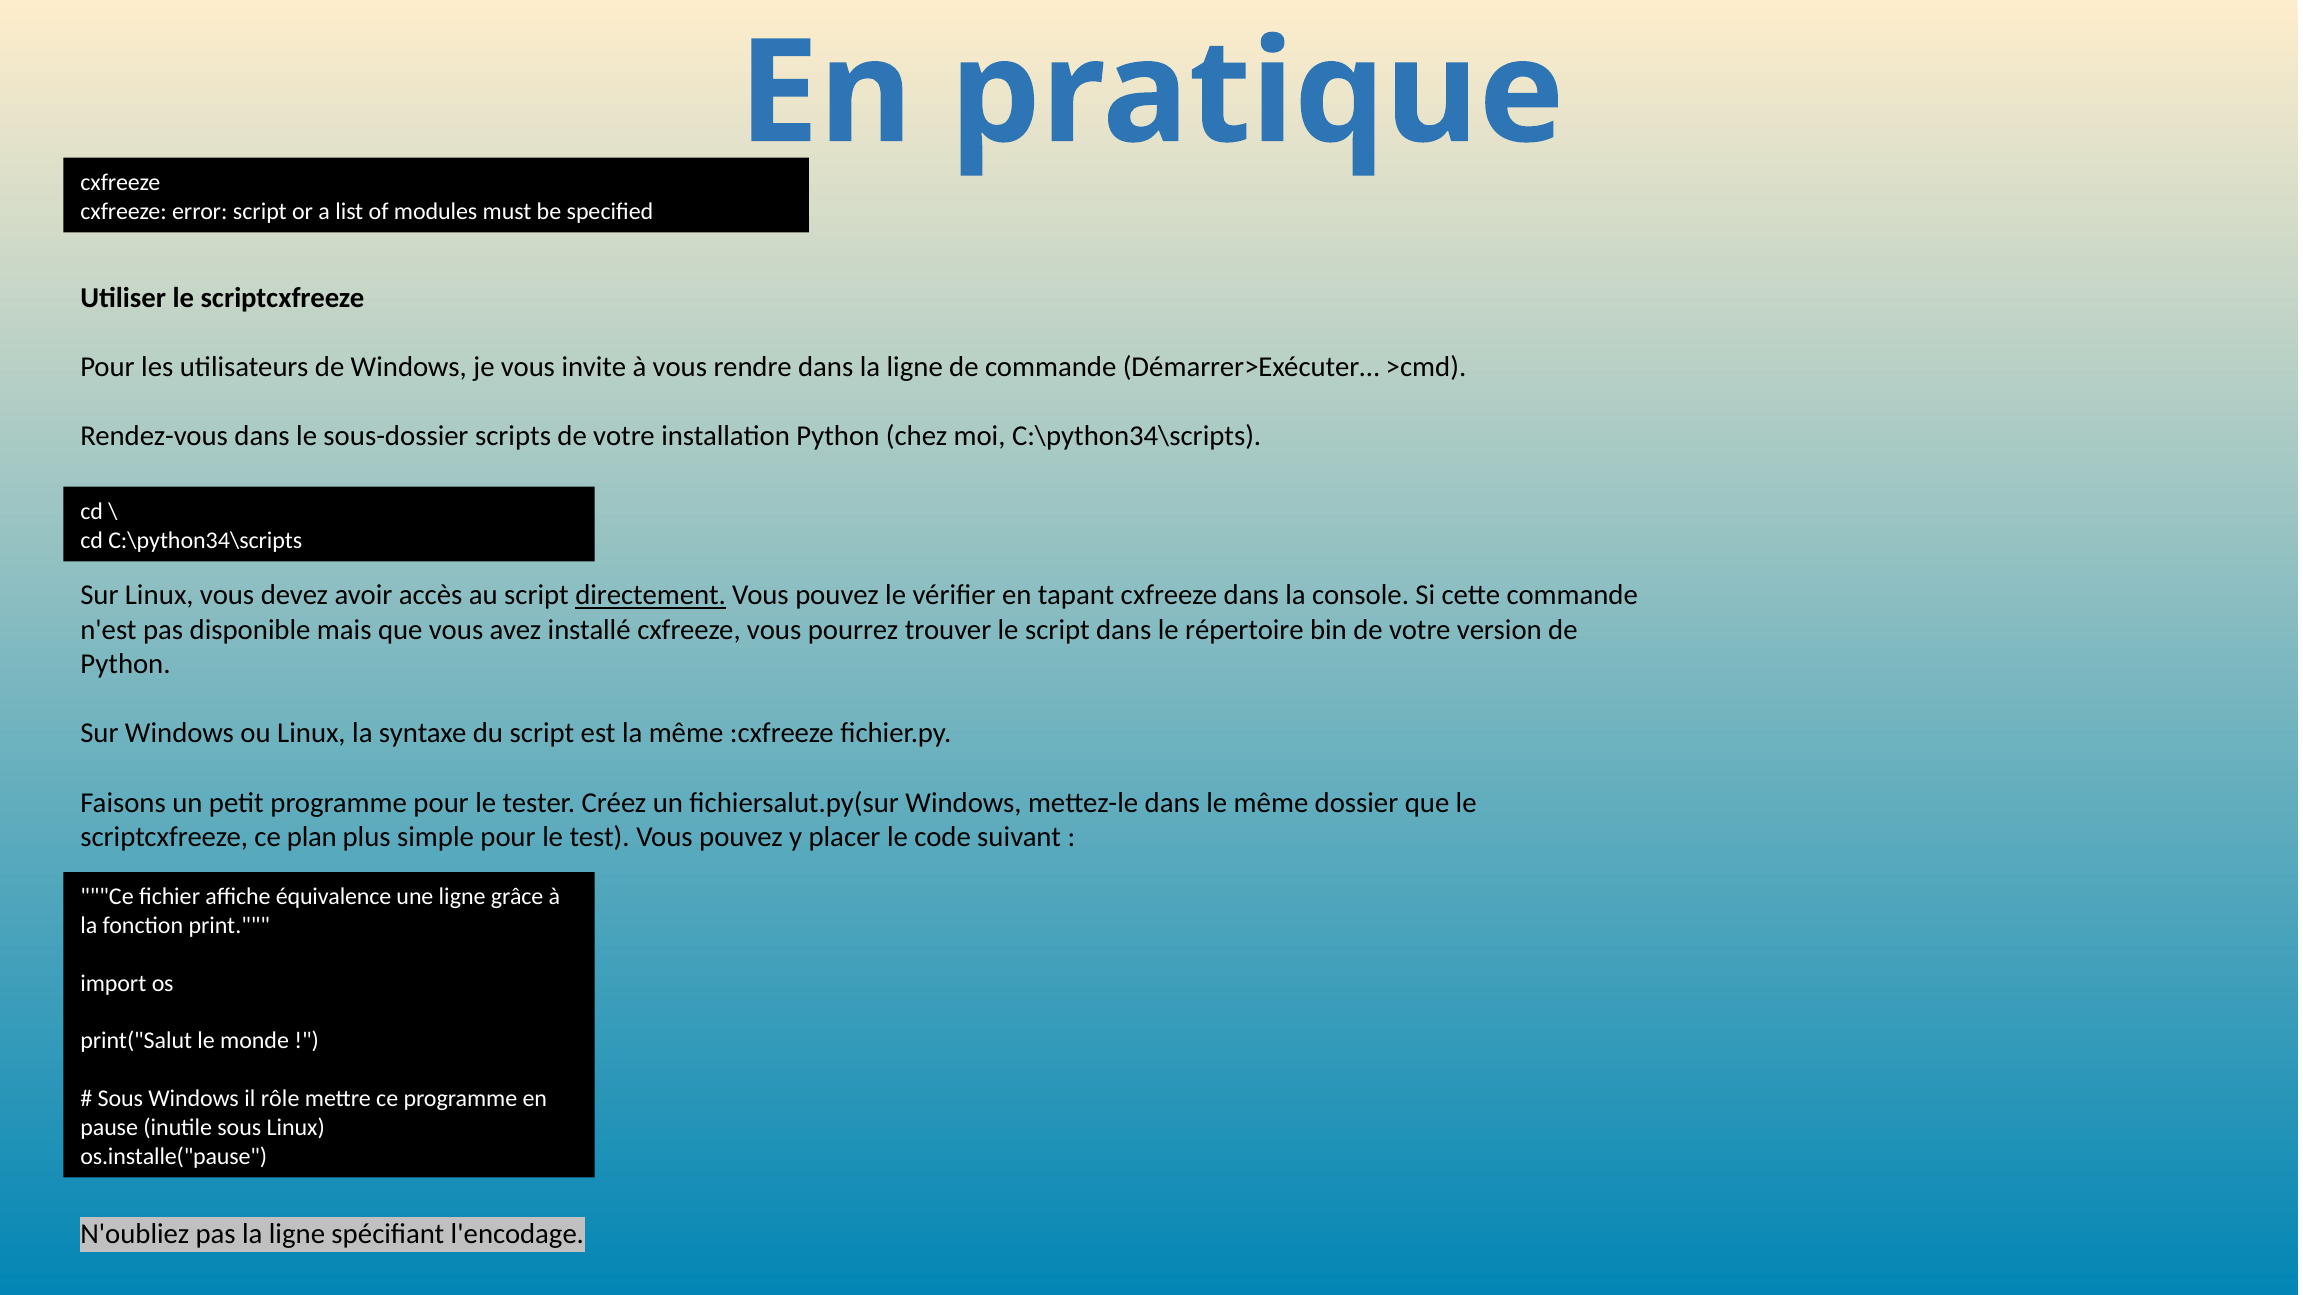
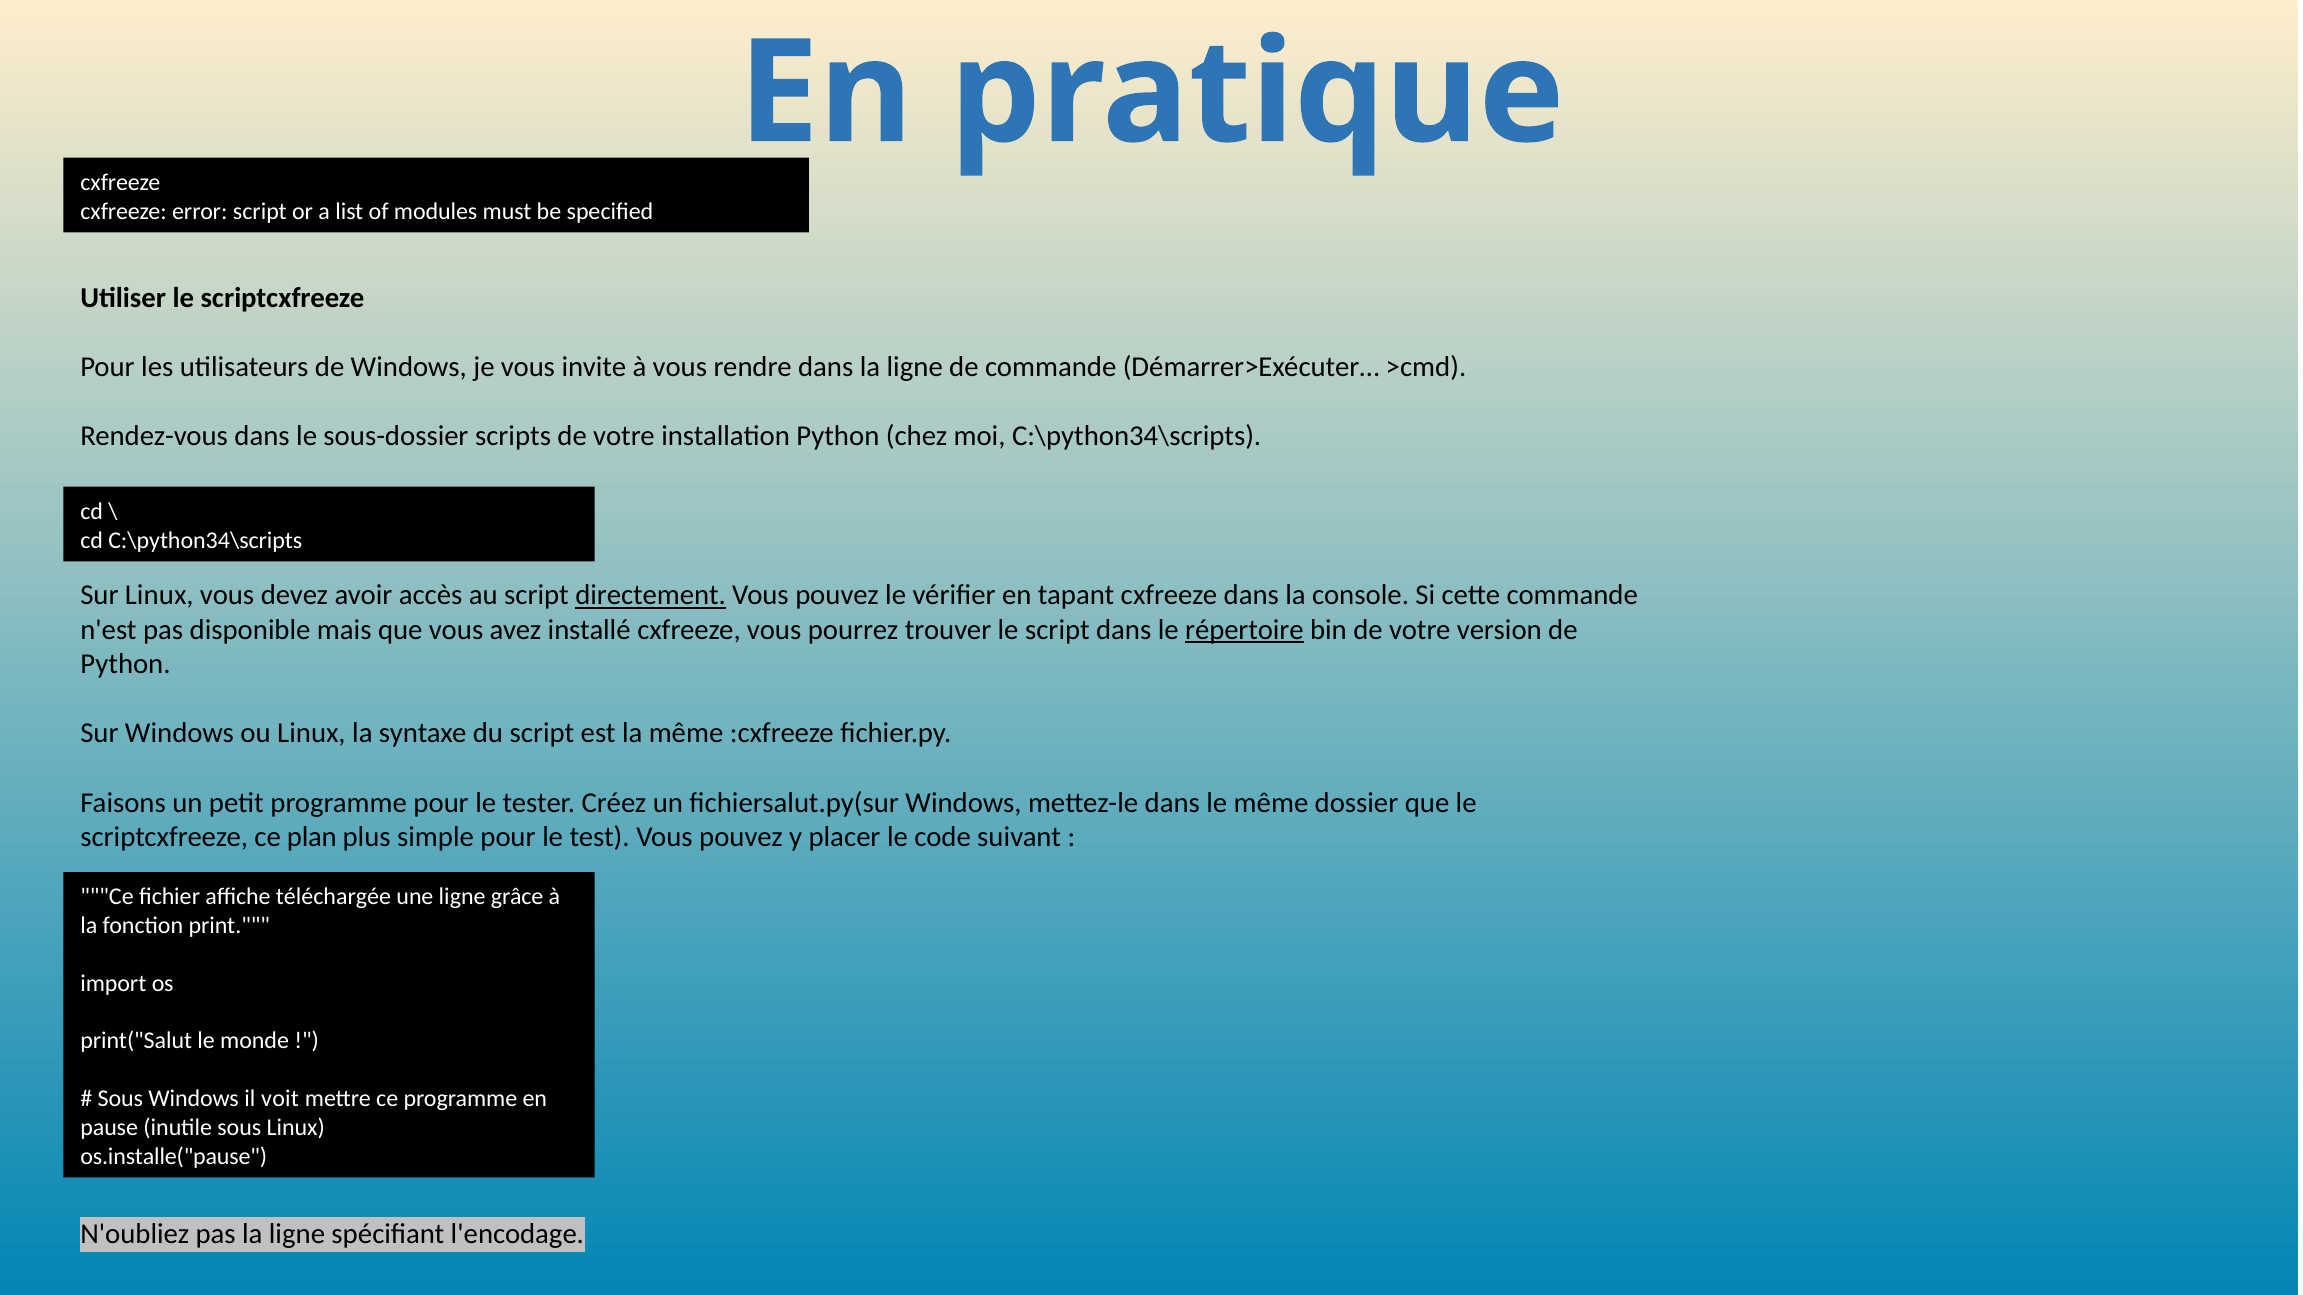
répertoire underline: none -> present
équivalence: équivalence -> téléchargée
rôle: rôle -> voit
